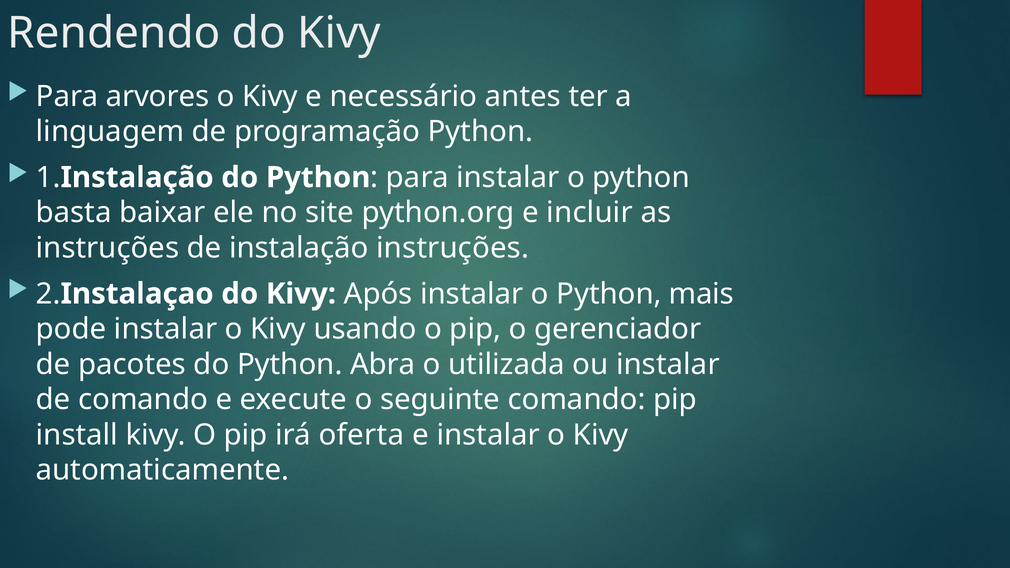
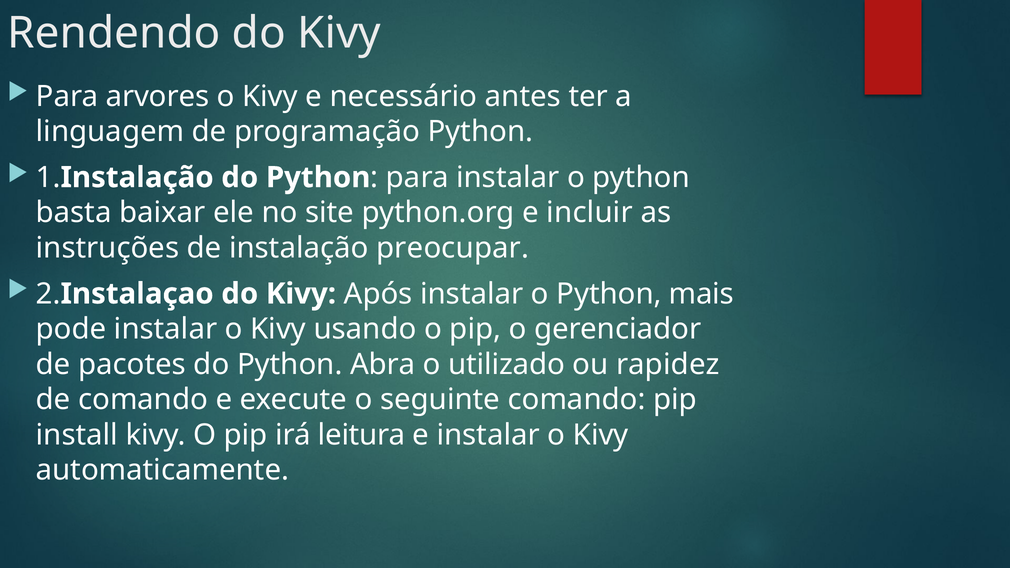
instalação instruções: instruções -> preocupar
utilizada: utilizada -> utilizado
ou instalar: instalar -> rapidez
oferta: oferta -> leitura
